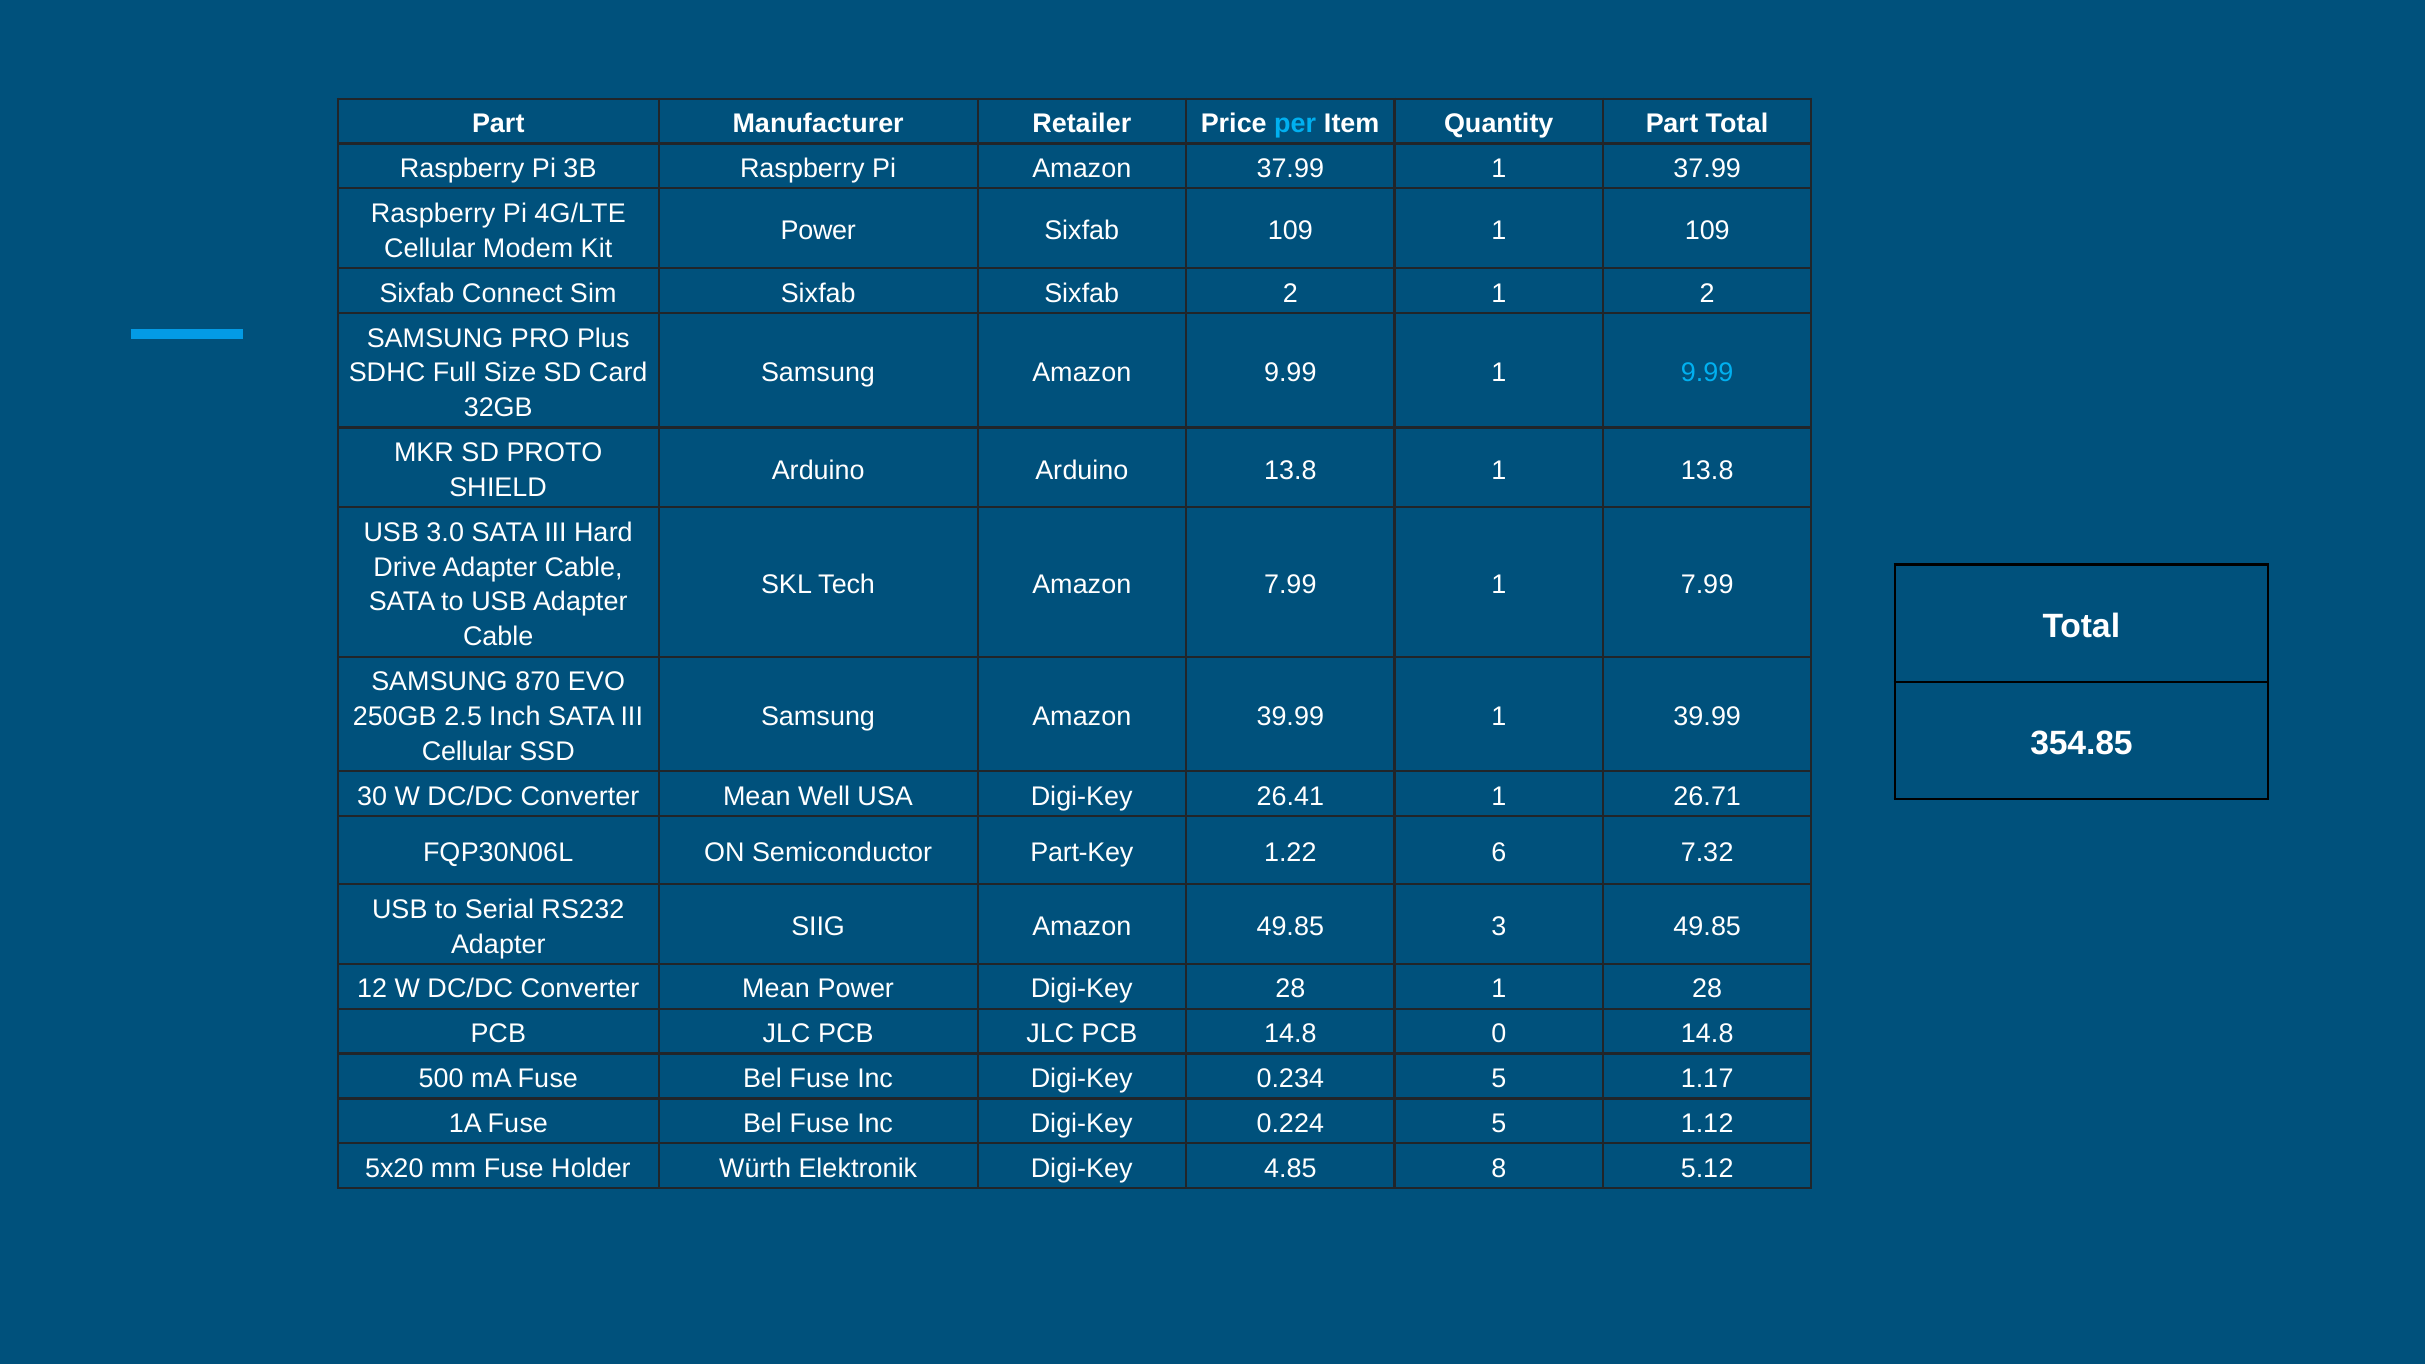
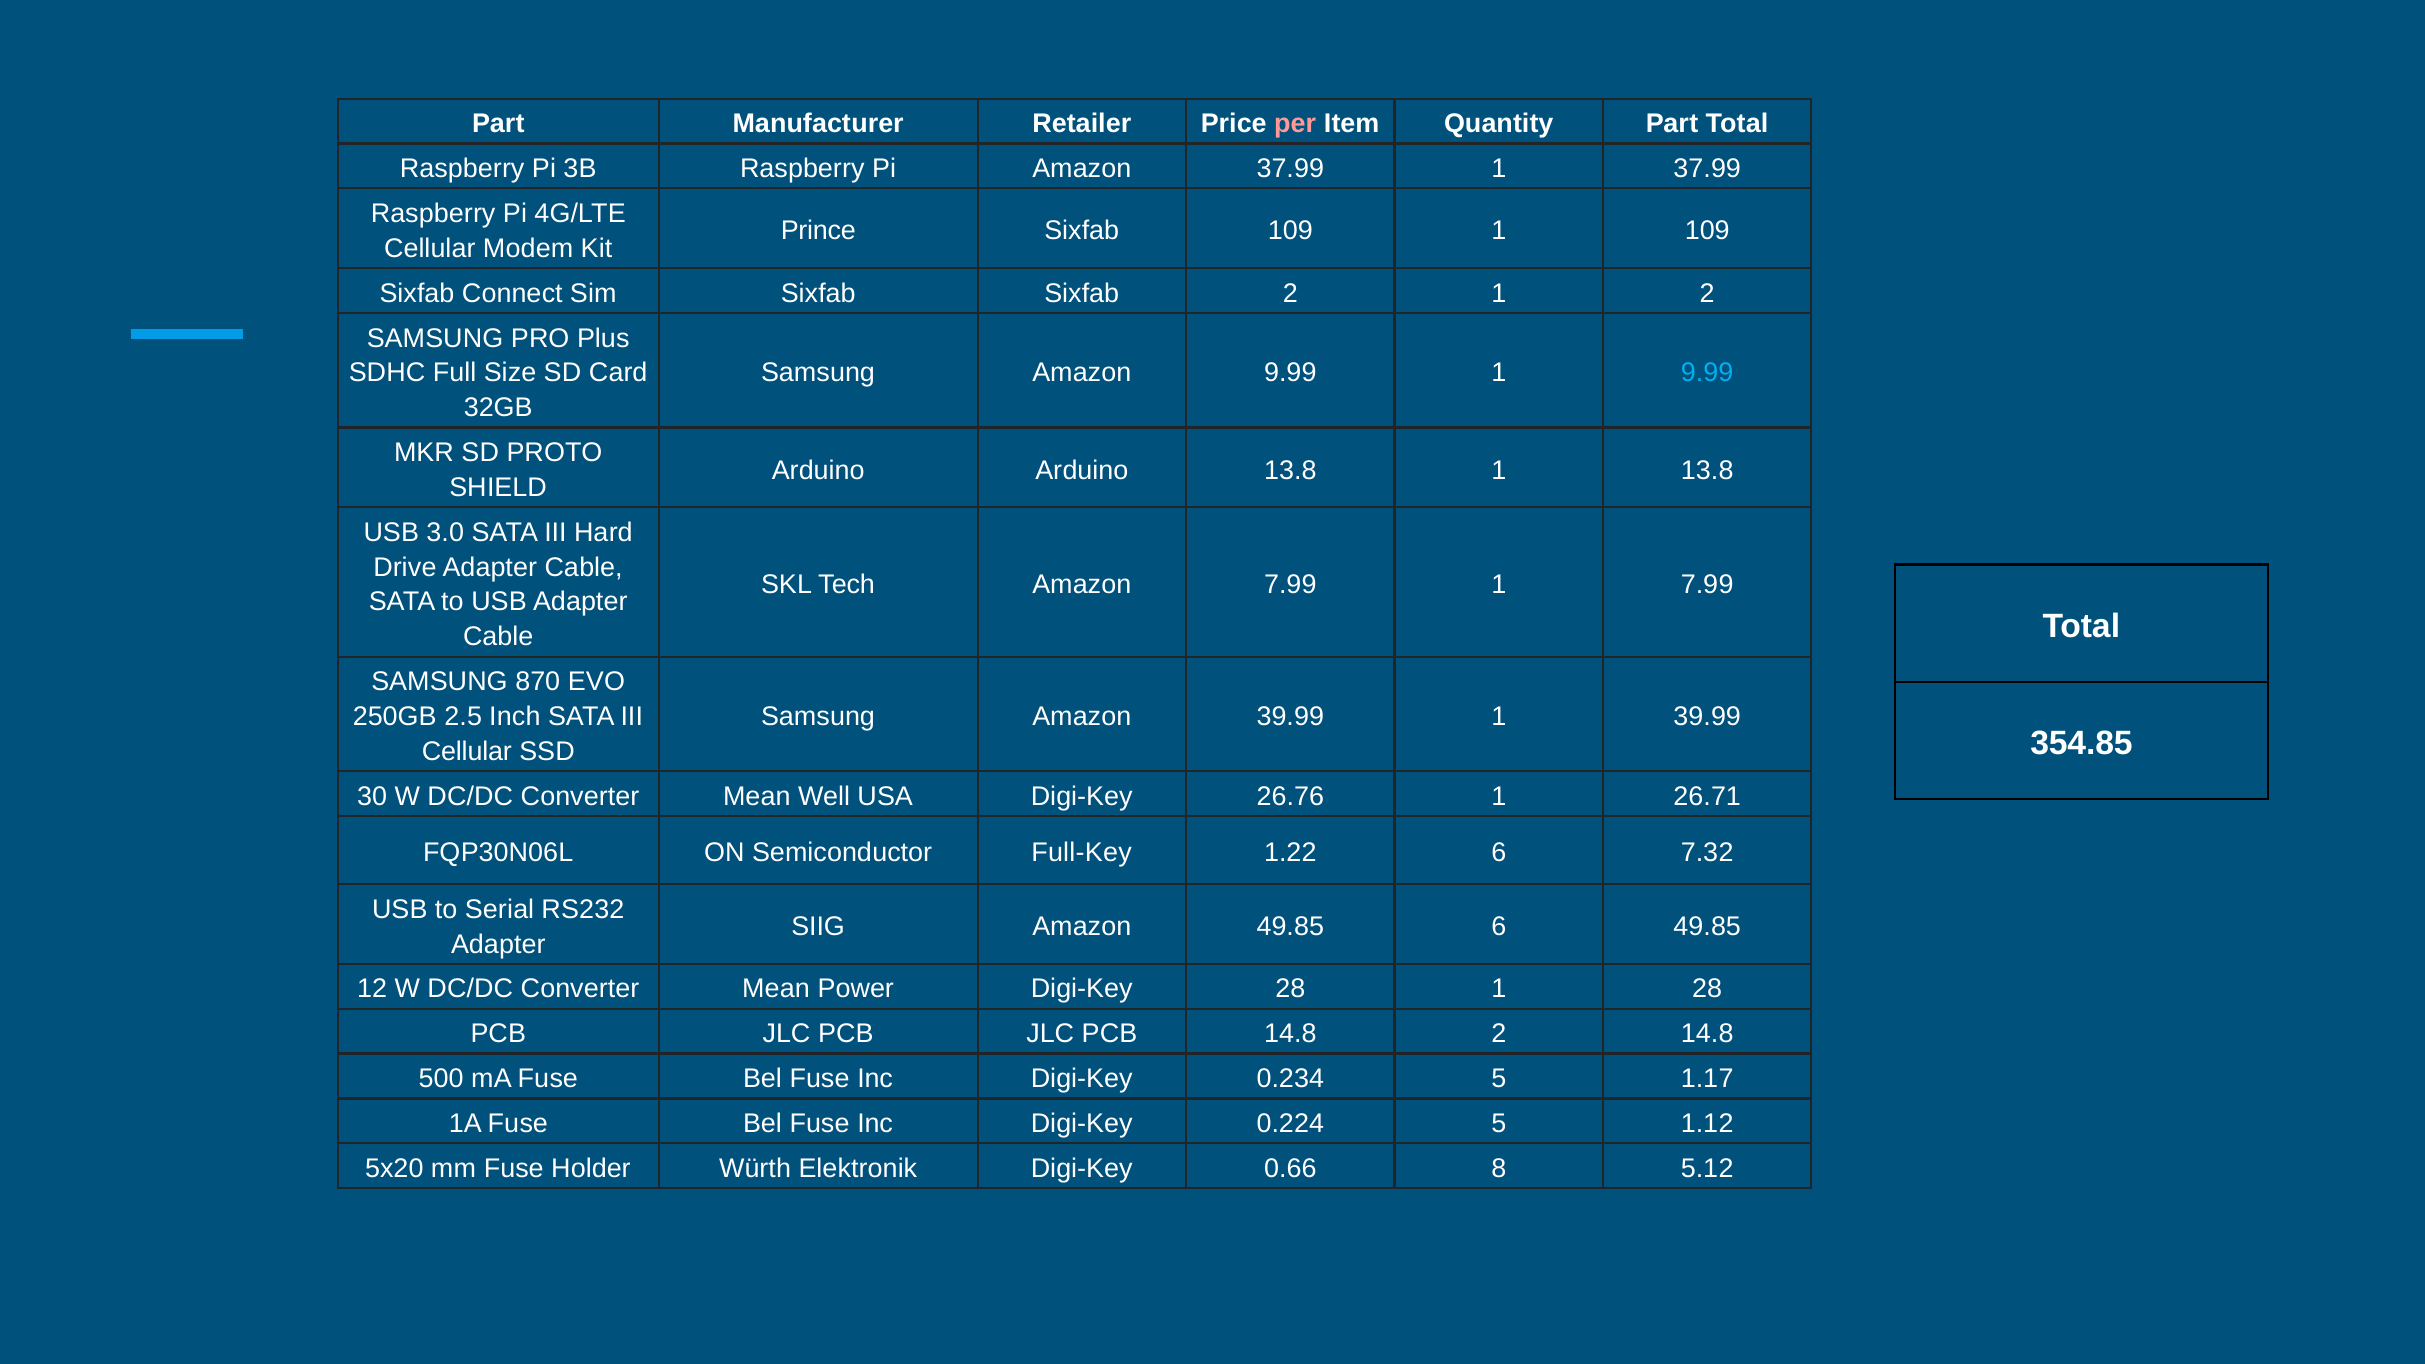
per colour: light blue -> pink
Power at (818, 231): Power -> Prince
26.41: 26.41 -> 26.76
Part-Key: Part-Key -> Full-Key
49.85 3: 3 -> 6
14.8 0: 0 -> 2
4.85: 4.85 -> 0.66
